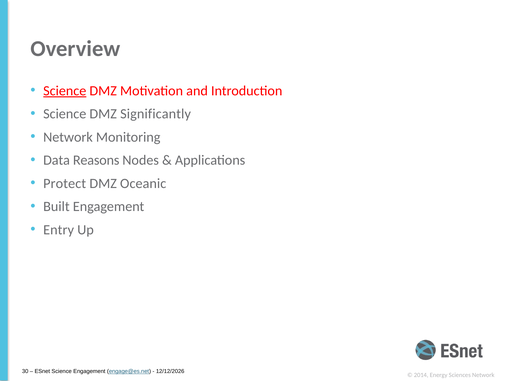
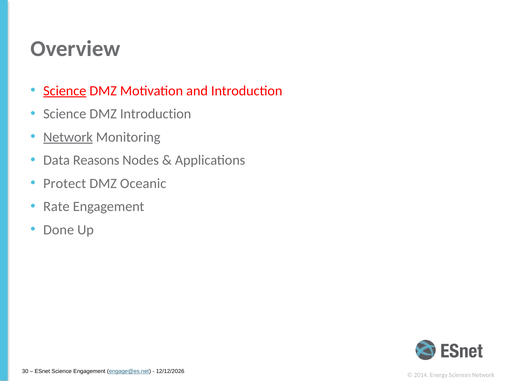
DMZ Significantly: Significantly -> Introduction
Network at (68, 137) underline: none -> present
Built: Built -> Rate
Entry: Entry -> Done
